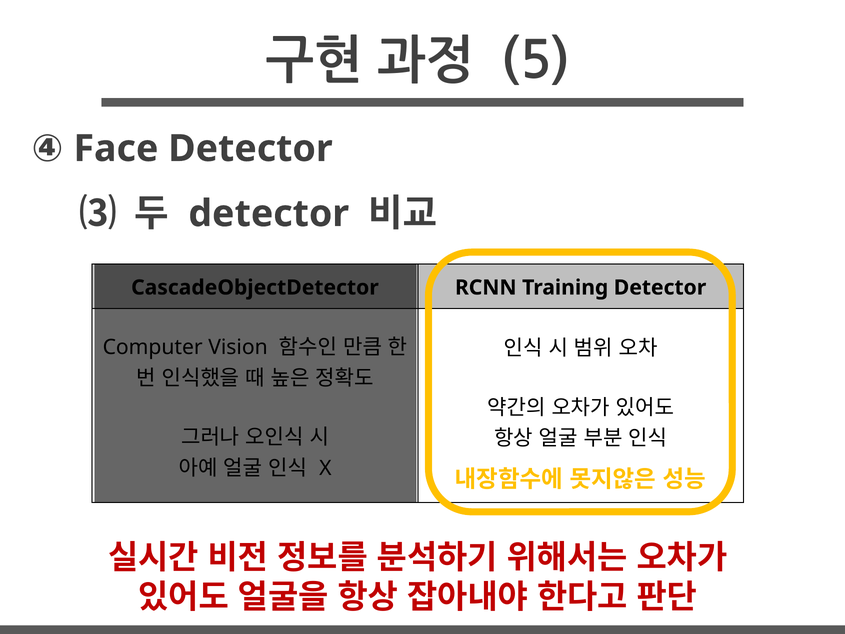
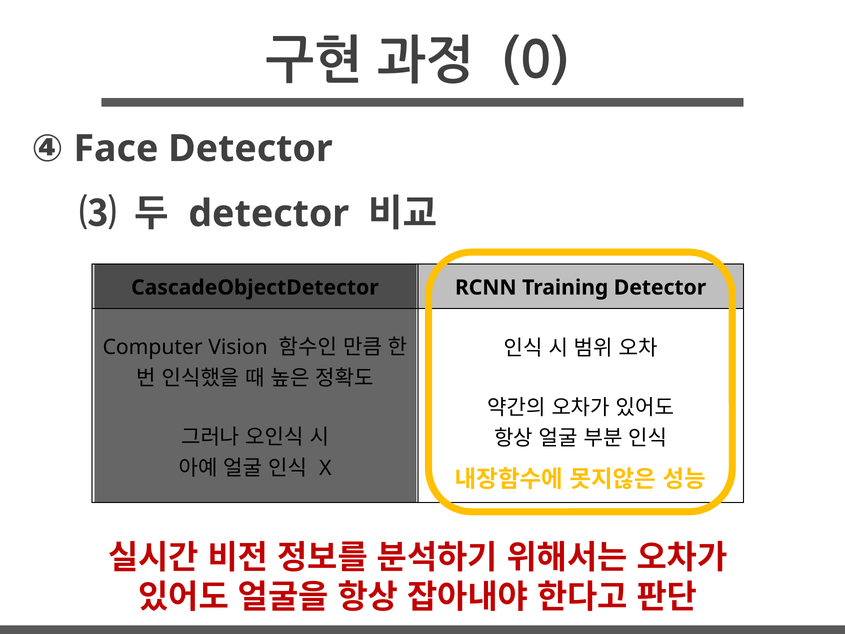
5: 5 -> 0
